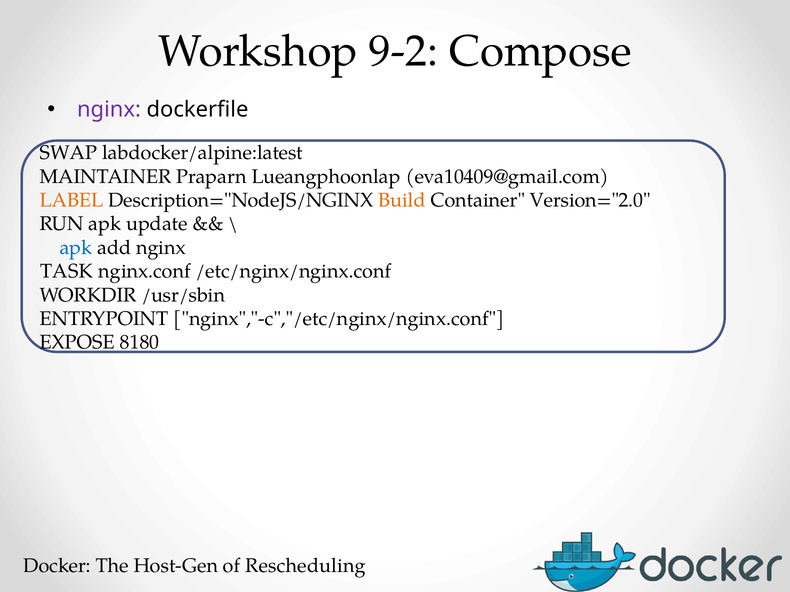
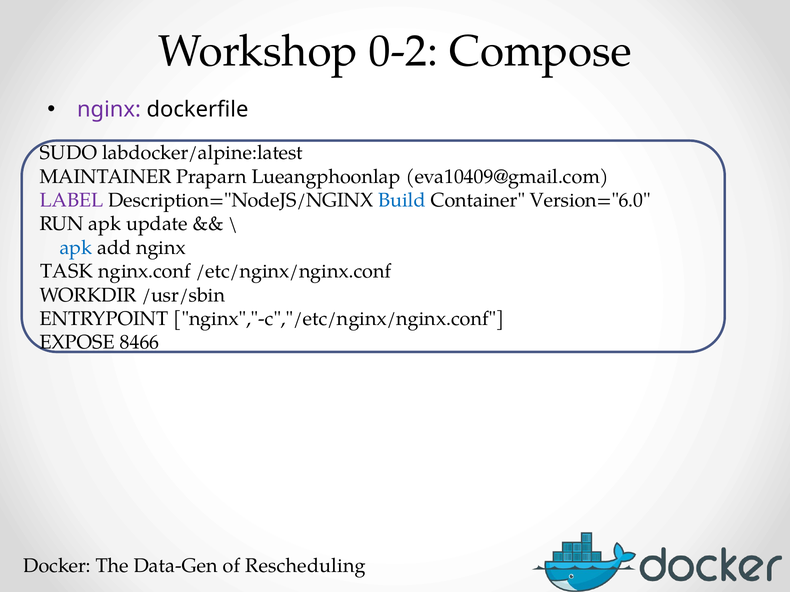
9-2: 9-2 -> 0-2
SWAP: SWAP -> SUDO
LABEL colour: orange -> purple
Build colour: orange -> blue
Version="2.0: Version="2.0 -> Version="6.0
8180: 8180 -> 8466
Host-Gen: Host-Gen -> Data-Gen
